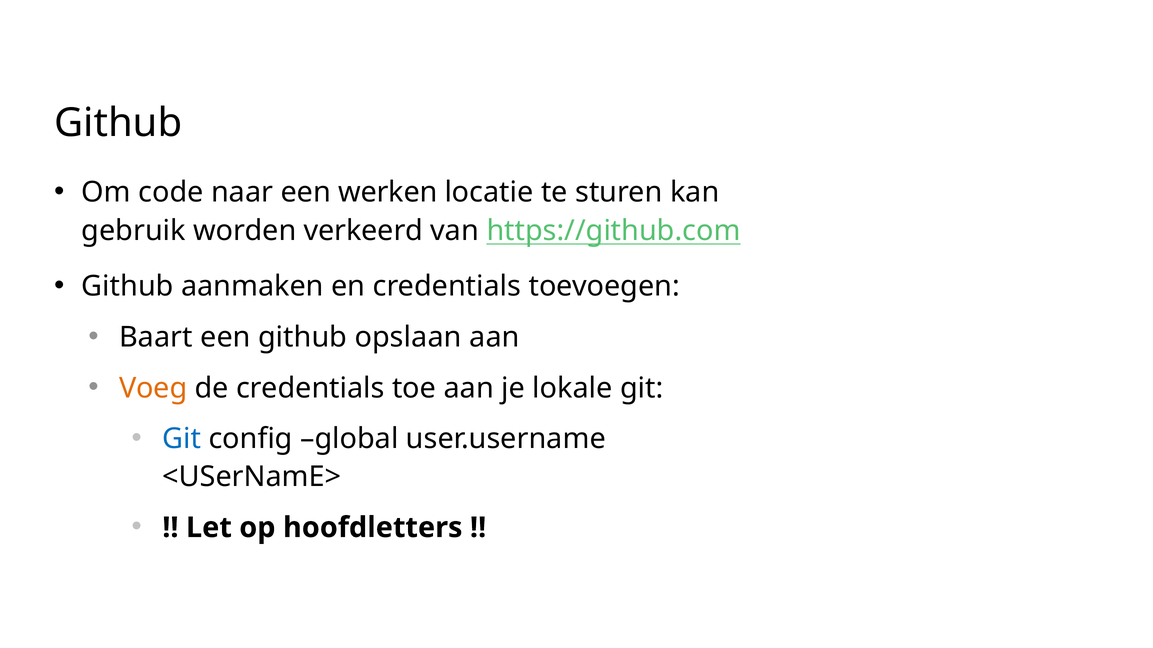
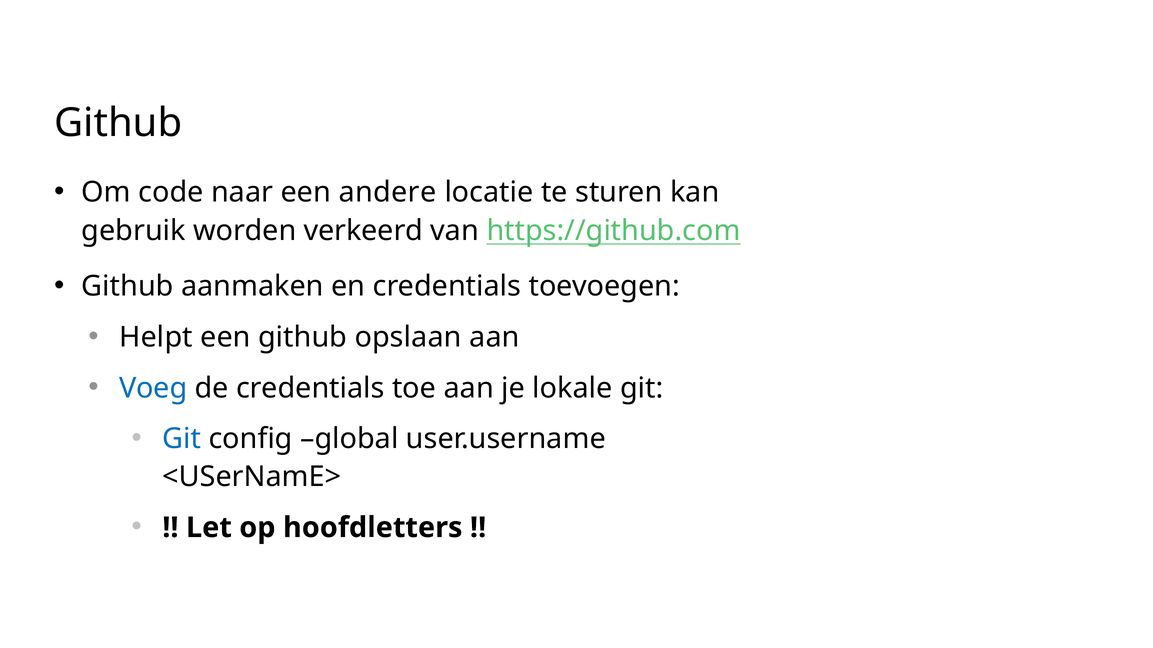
werken: werken -> andere
Baart: Baart -> Helpt
Voeg colour: orange -> blue
